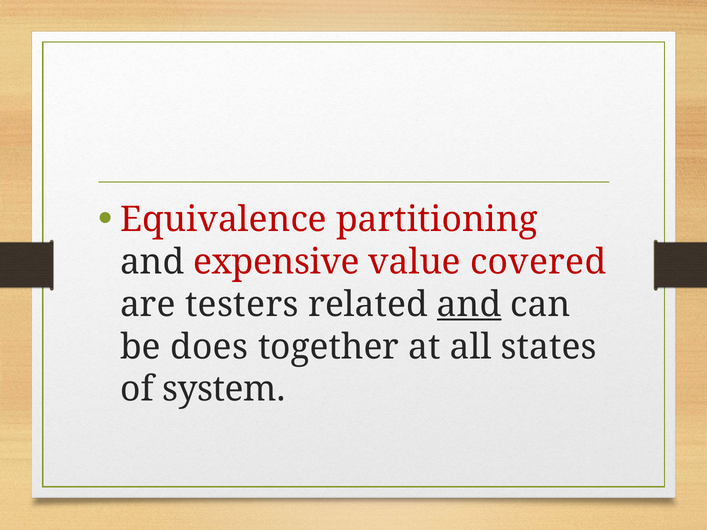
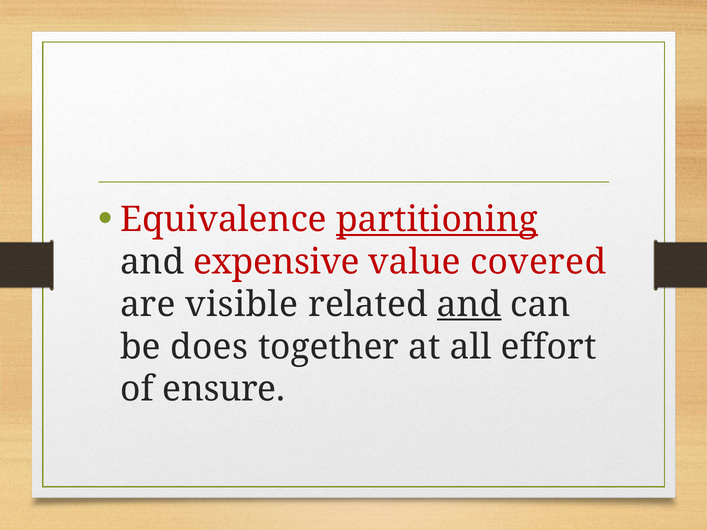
partitioning underline: none -> present
testers: testers -> visible
states: states -> effort
system: system -> ensure
